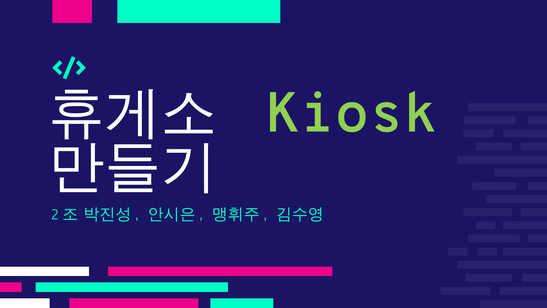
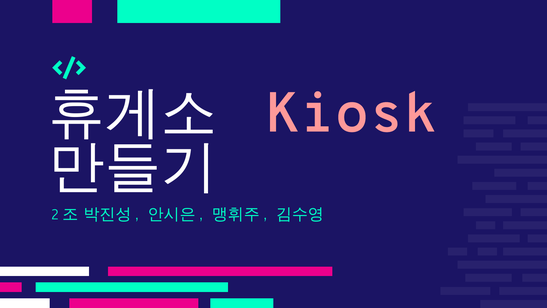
Kiosk colour: light green -> pink
